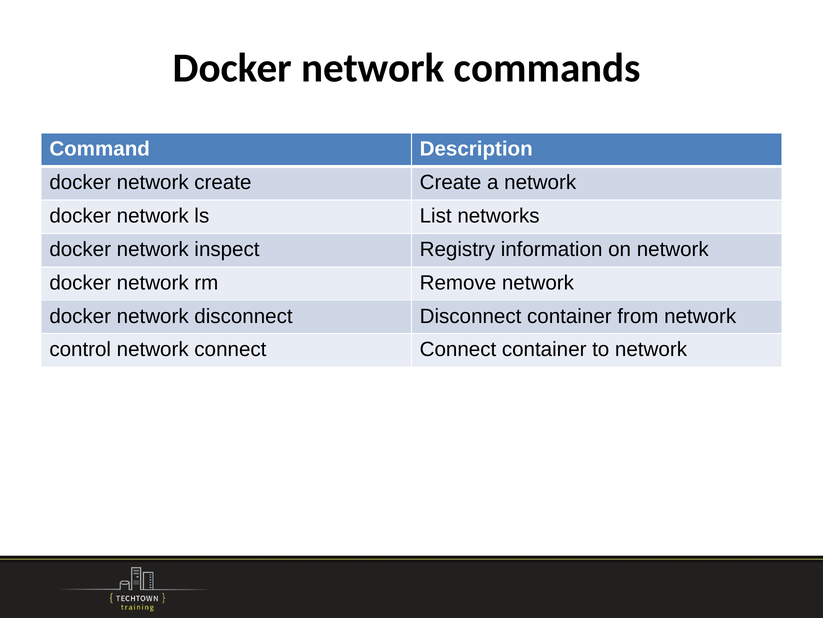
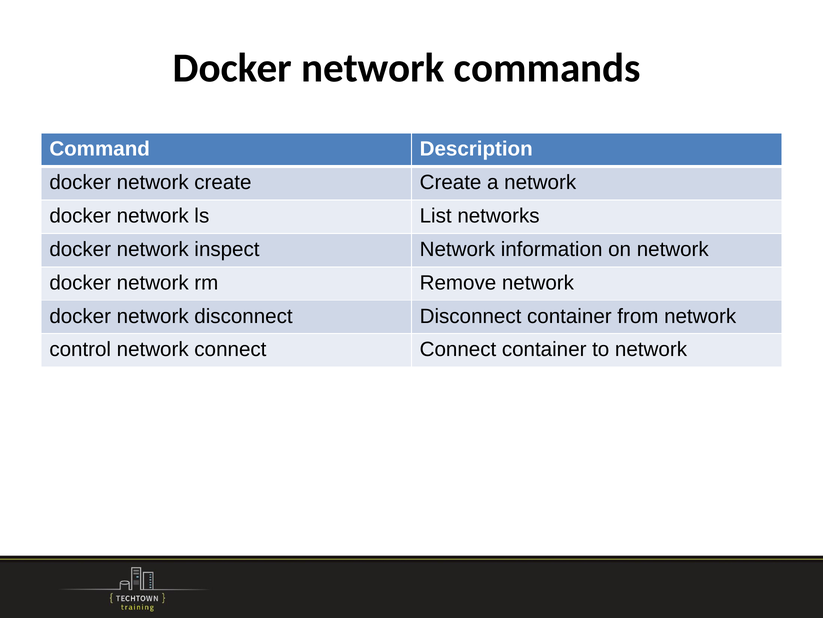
inspect Registry: Registry -> Network
